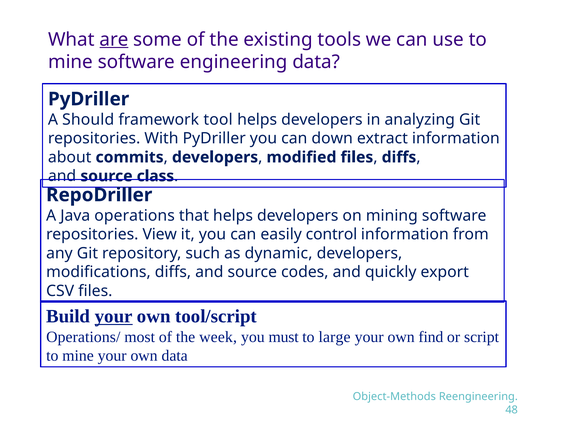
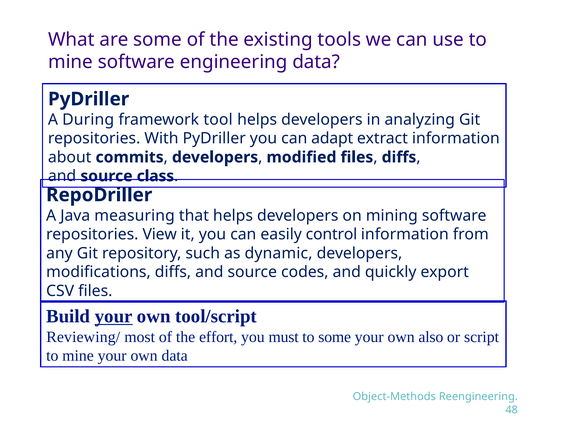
are underline: present -> none
Should: Should -> During
down: down -> adapt
operations: operations -> measuring
Operations/: Operations/ -> Reviewing/
week: week -> effort
to large: large -> some
find: find -> also
